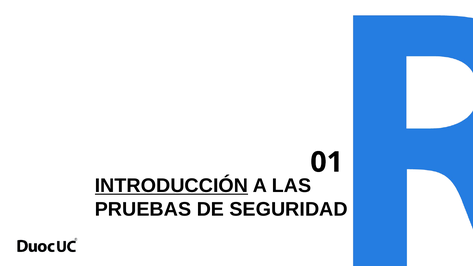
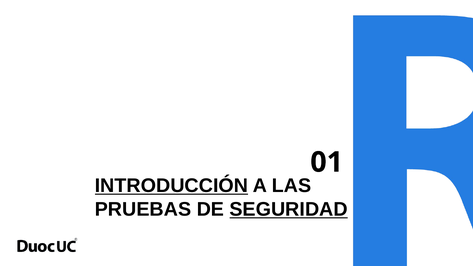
SEGURIDAD underline: none -> present
